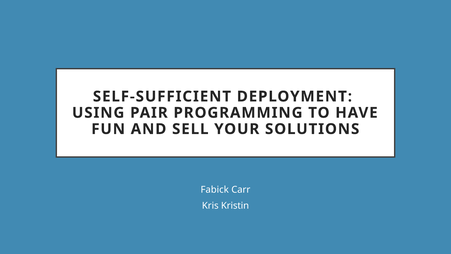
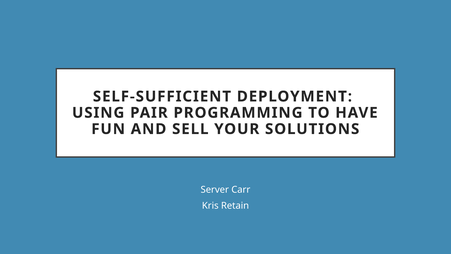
Fabick: Fabick -> Server
Kristin: Kristin -> Retain
